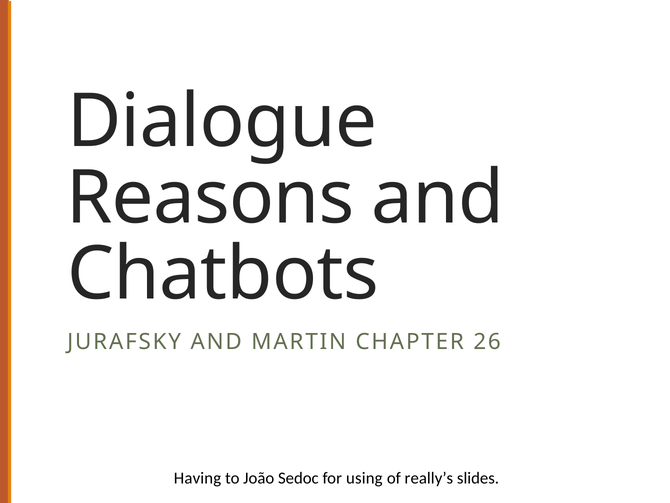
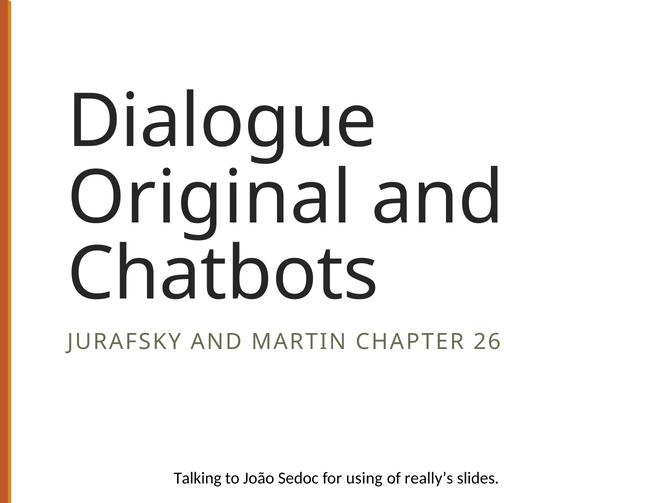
Reasons: Reasons -> Original
Having: Having -> Talking
